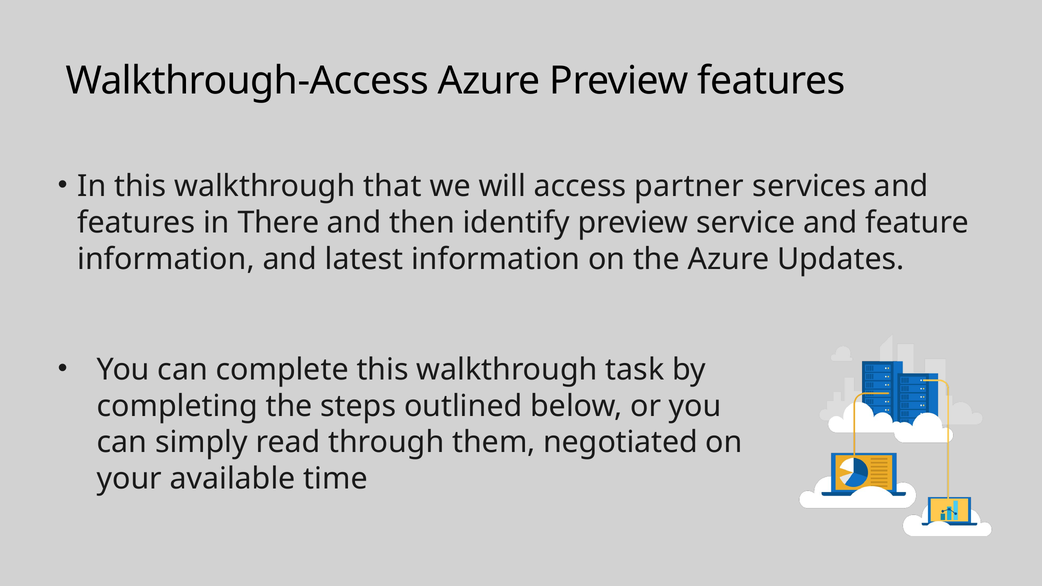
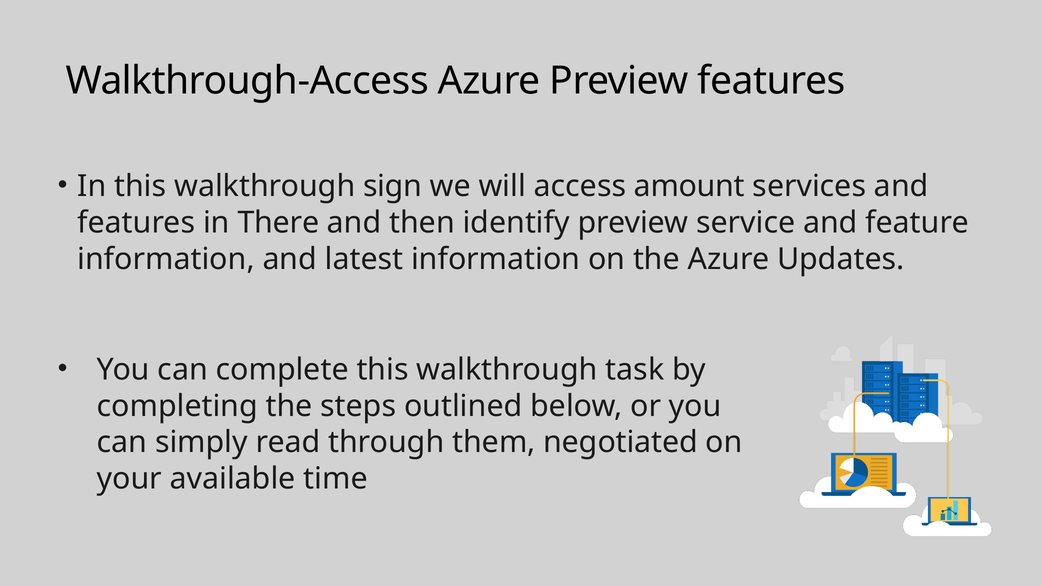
that: that -> sign
partner: partner -> amount
